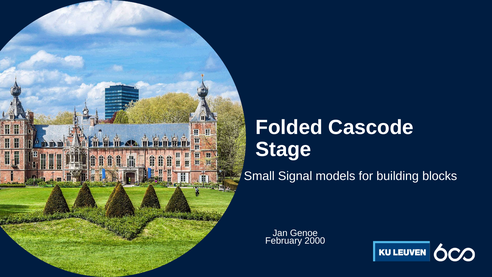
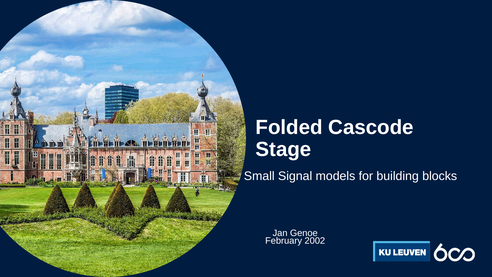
2000: 2000 -> 2002
